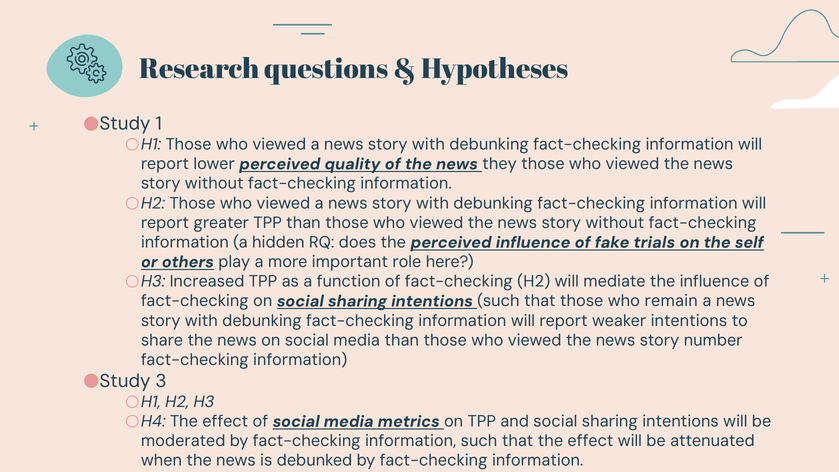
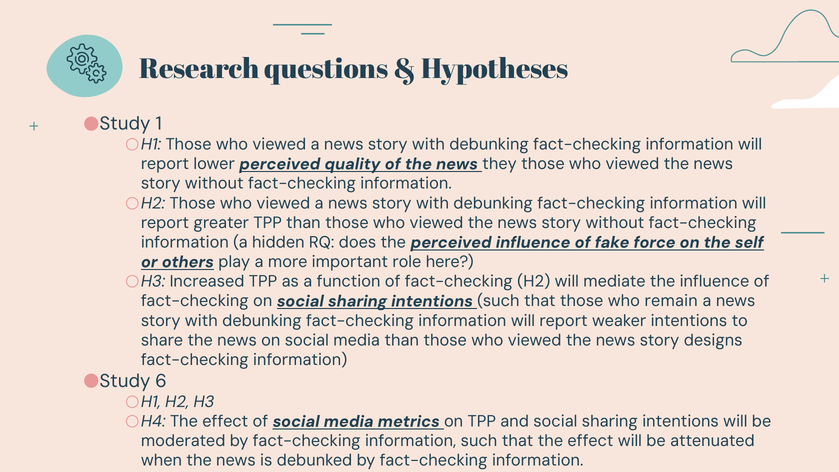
trials: trials -> force
number: number -> designs
3: 3 -> 6
